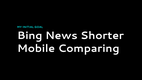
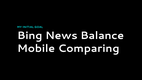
Shorter: Shorter -> Balance
